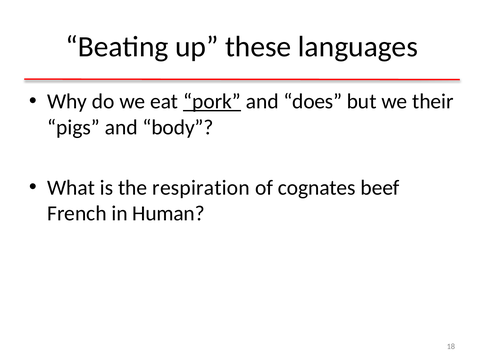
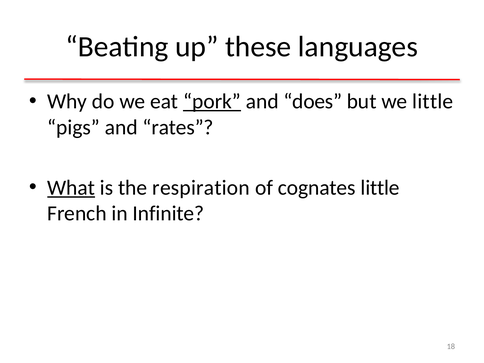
we their: their -> little
body: body -> rates
What underline: none -> present
cognates beef: beef -> little
Human: Human -> Infinite
